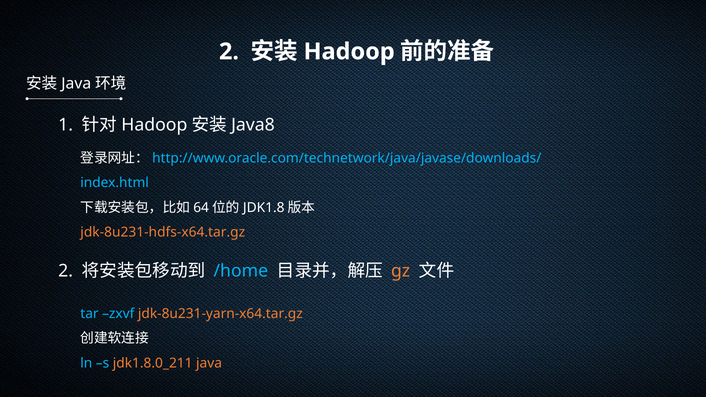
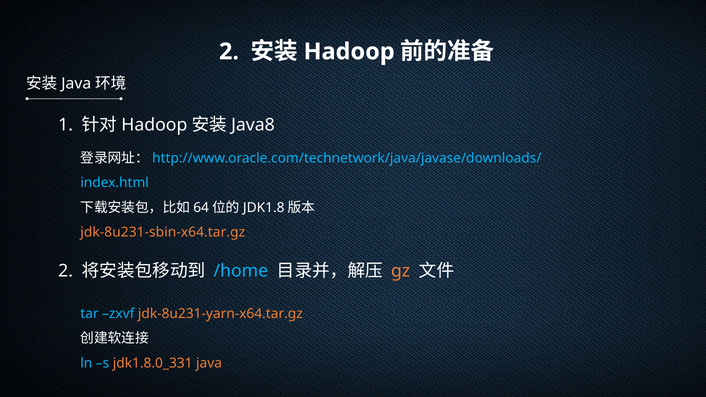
jdk-8u231-hdfs-x64.tar.gz: jdk-8u231-hdfs-x64.tar.gz -> jdk-8u231-sbin-x64.tar.gz
jdk1.8.0_211: jdk1.8.0_211 -> jdk1.8.0_331
